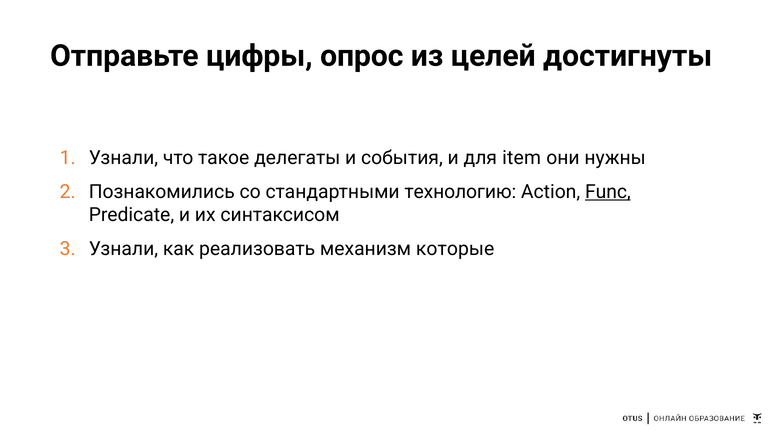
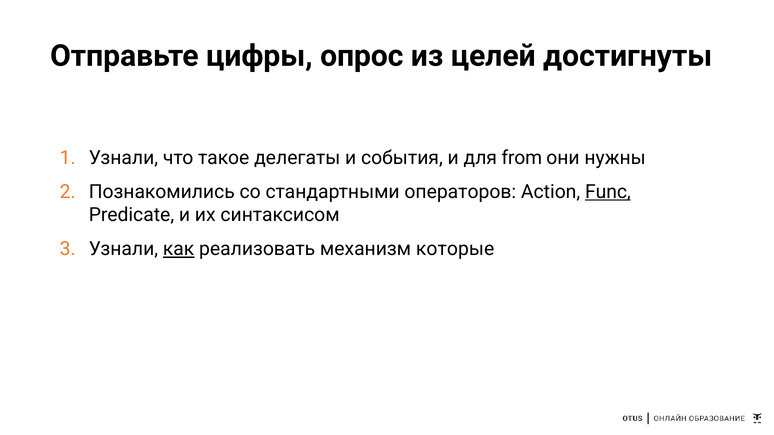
item: item -> from
технологию: технологию -> операторов
как underline: none -> present
